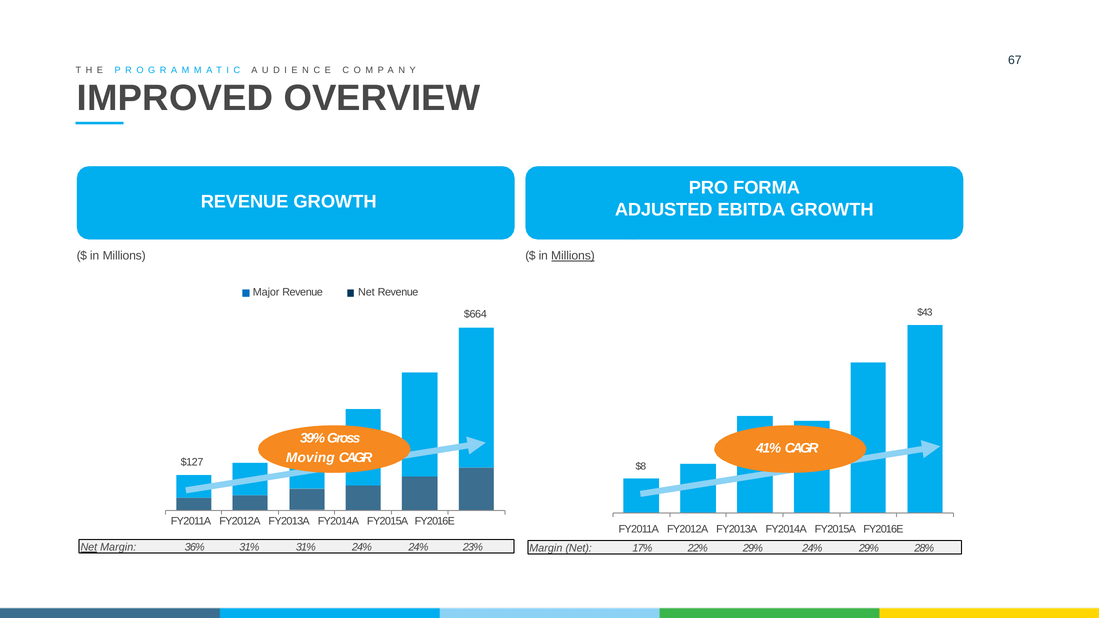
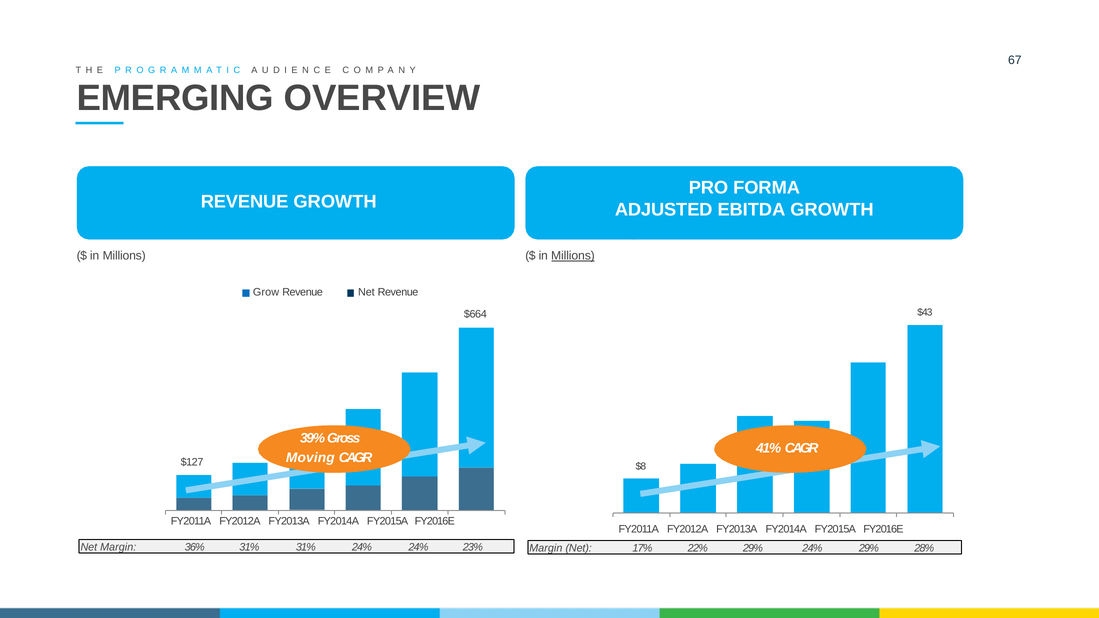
IMPROVED: IMPROVED -> EMERGING
Major: Major -> Grow
Net at (89, 548) underline: present -> none
